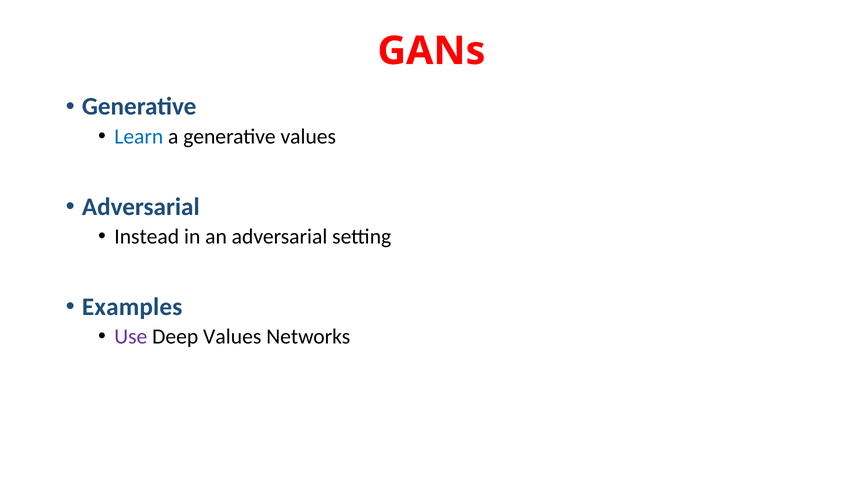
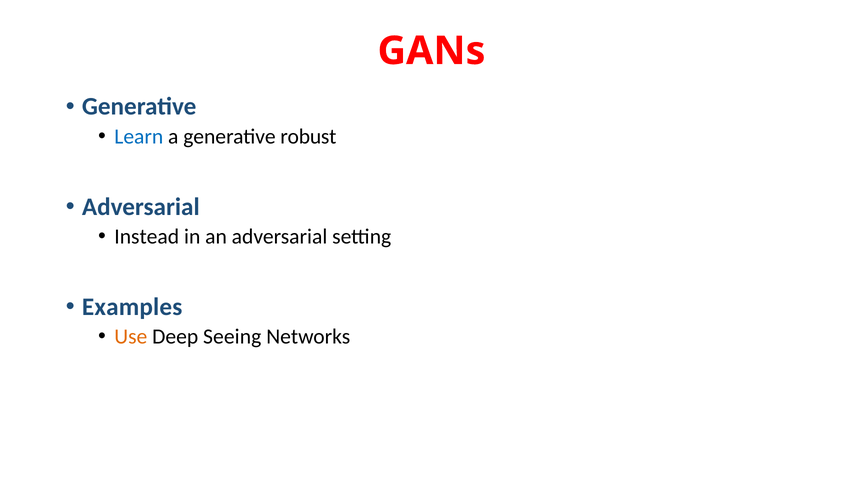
generative values: values -> robust
Use colour: purple -> orange
Deep Values: Values -> Seeing
